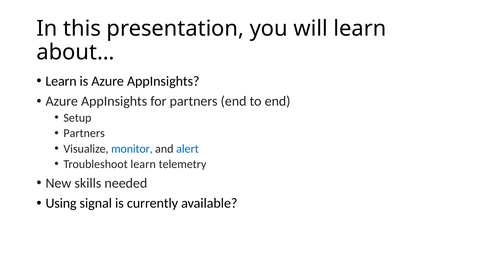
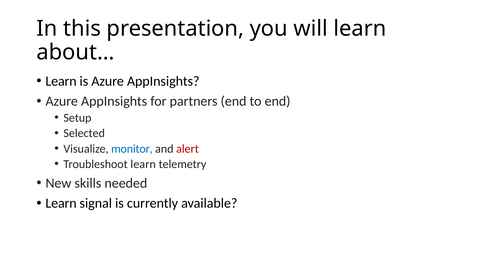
Partners at (84, 133): Partners -> Selected
alert colour: blue -> red
Using at (61, 203): Using -> Learn
